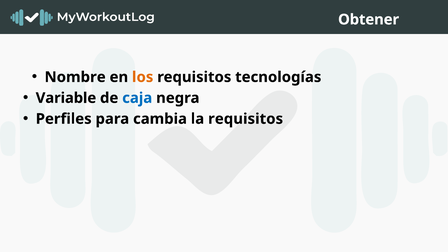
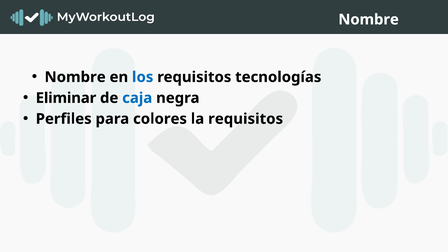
Obtener at (369, 20): Obtener -> Nombre
los colour: orange -> blue
Variable: Variable -> Eliminar
cambia: cambia -> colores
